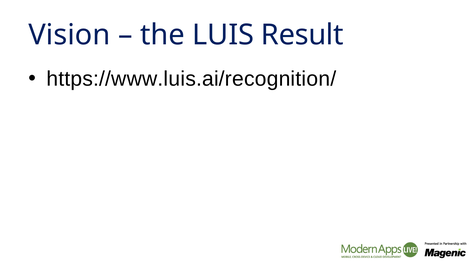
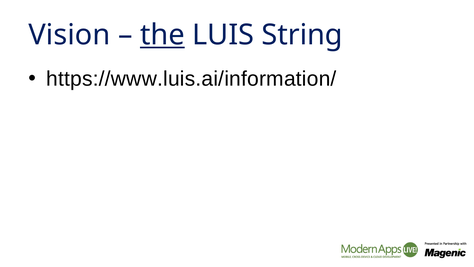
the underline: none -> present
Result: Result -> String
https://www.luis.ai/recognition/: https://www.luis.ai/recognition/ -> https://www.luis.ai/information/
